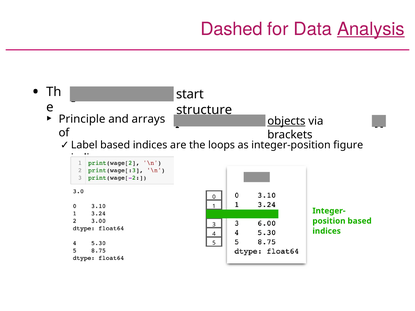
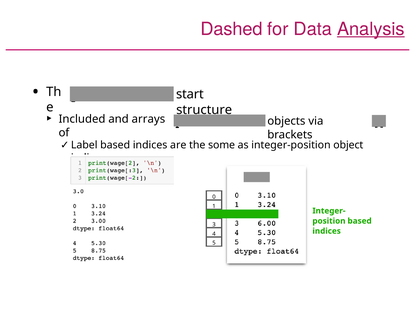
Principle: Principle -> Included
objects underline: present -> none
loops: loops -> some
figure: figure -> object
